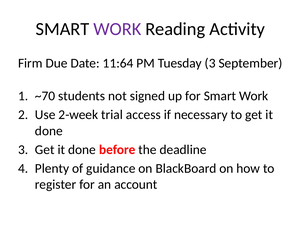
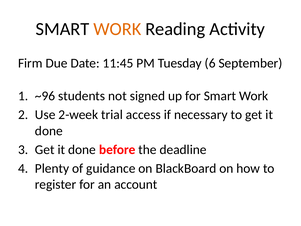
WORK at (117, 29) colour: purple -> orange
11:64: 11:64 -> 11:45
Tuesday 3: 3 -> 6
~70: ~70 -> ~96
